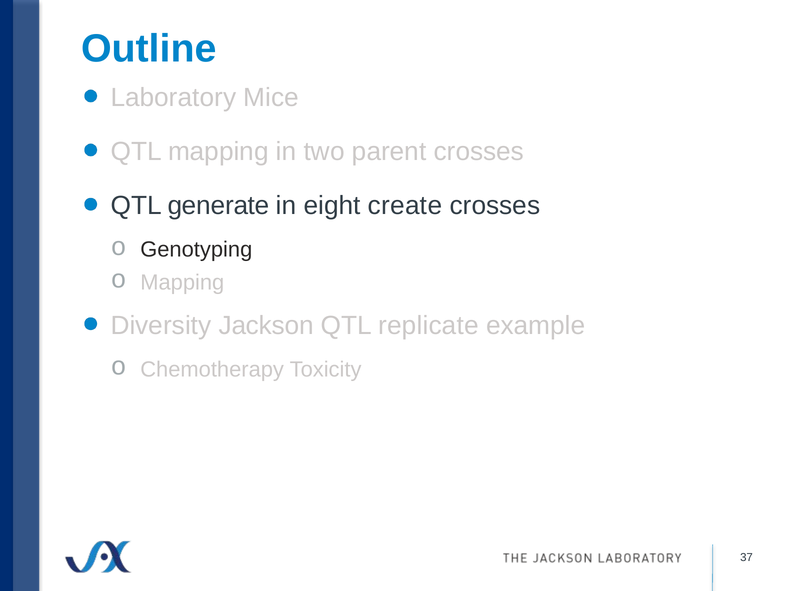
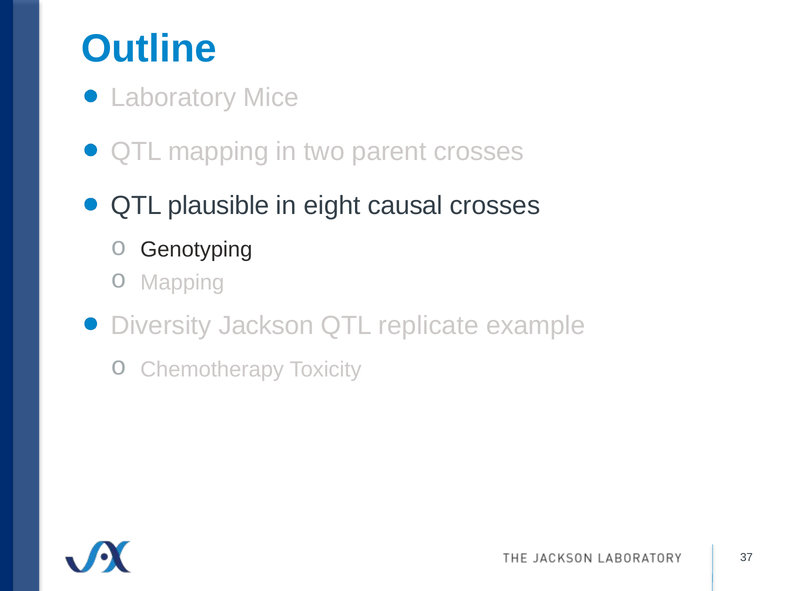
generate: generate -> plausible
create: create -> causal
